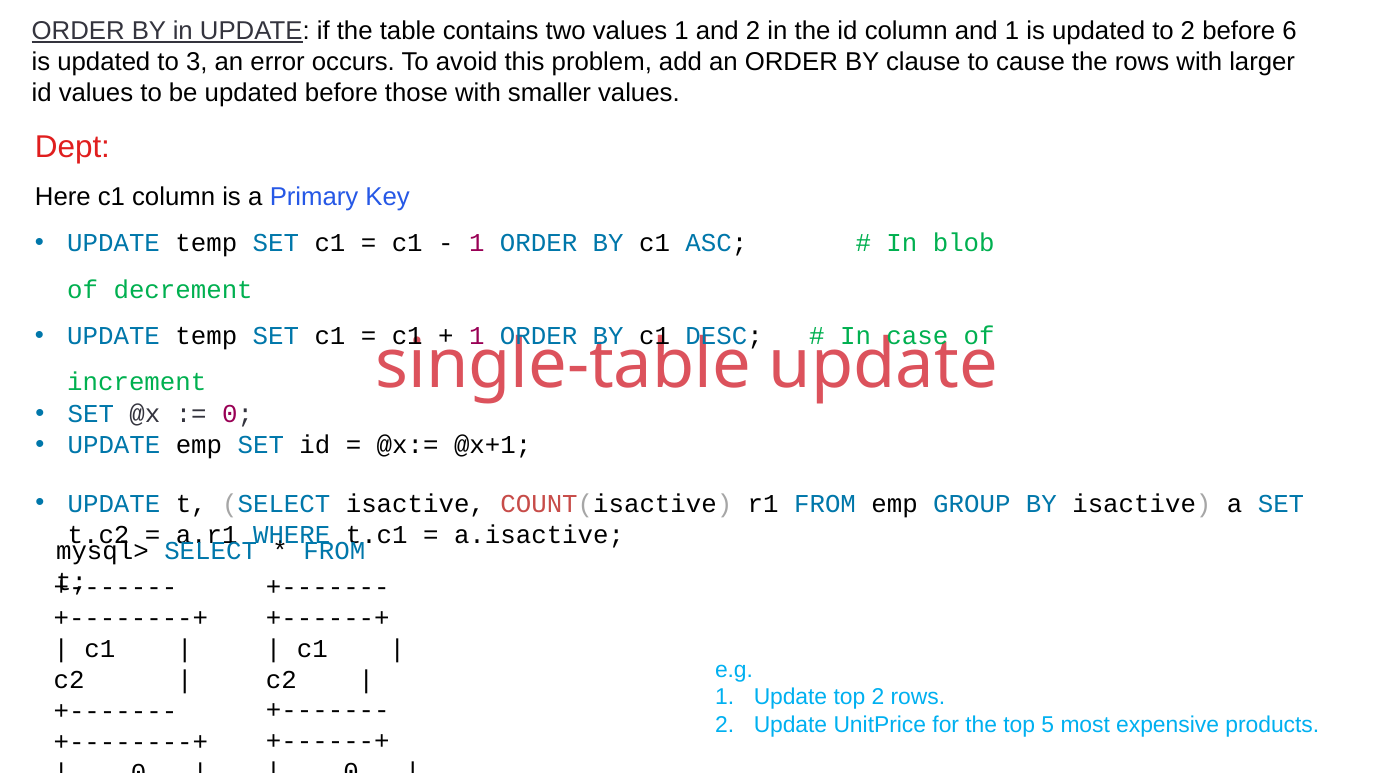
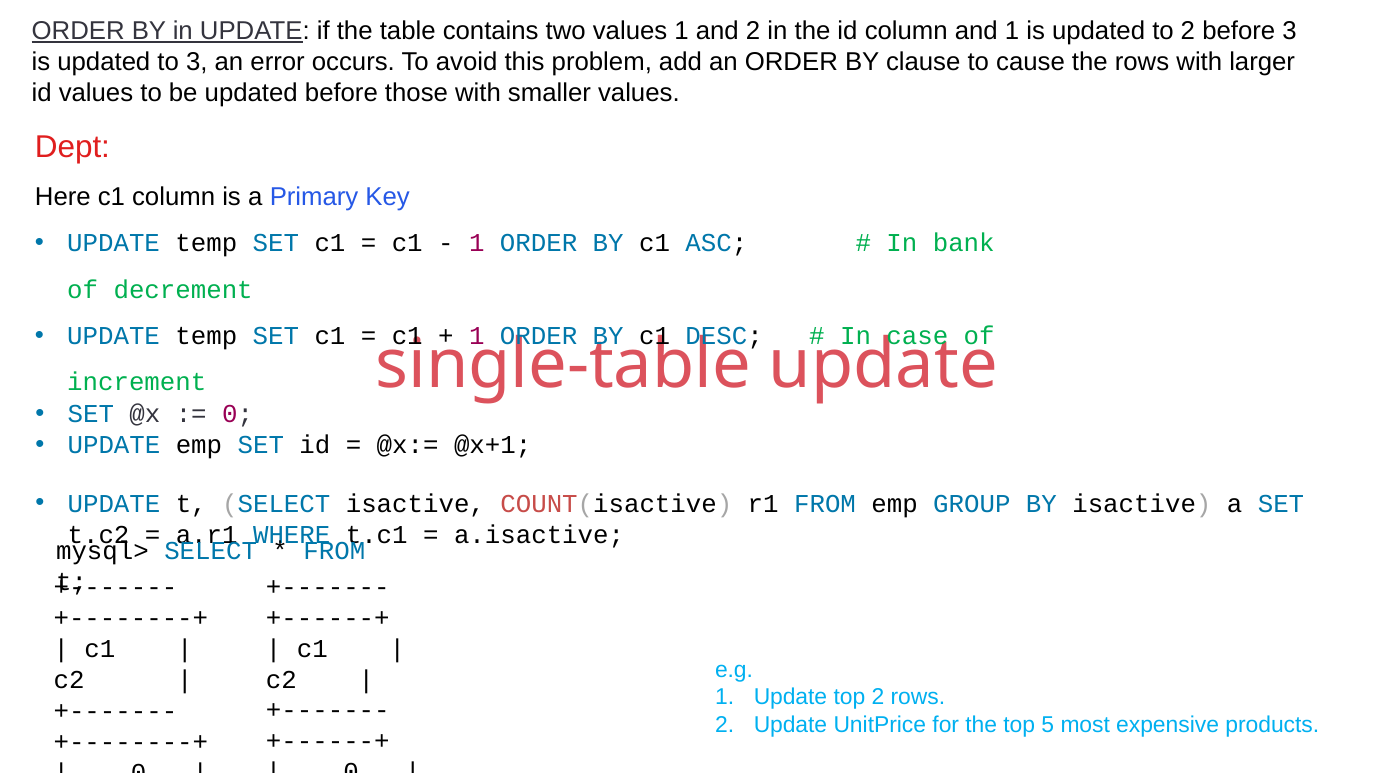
before 6: 6 -> 3
blob: blob -> bank
